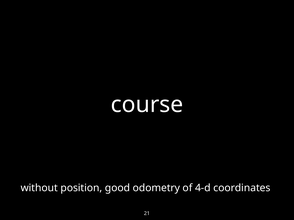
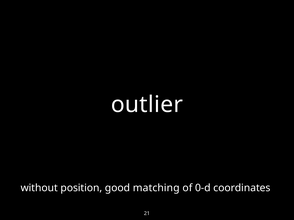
course: course -> outlier
odometry: odometry -> matching
4-d: 4-d -> 0-d
